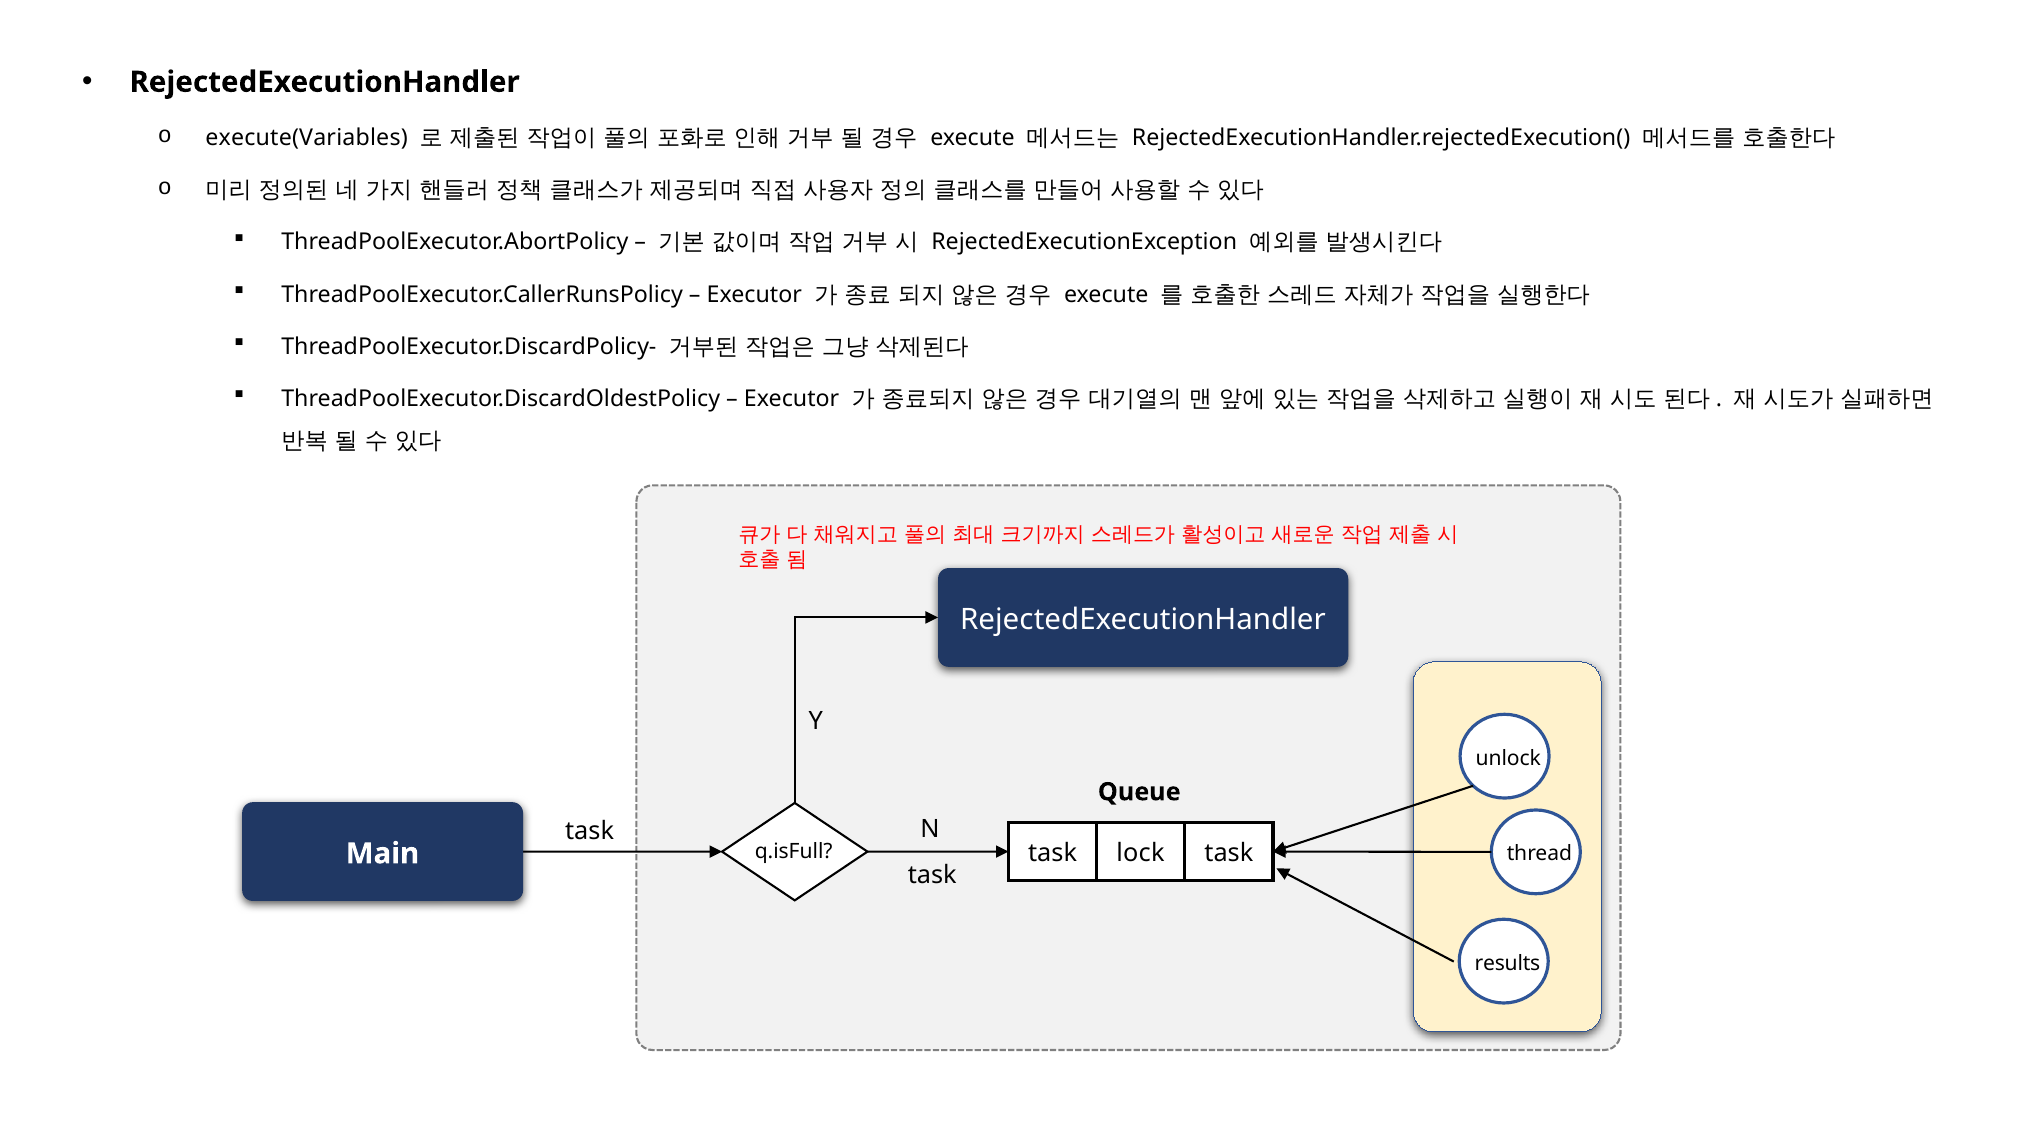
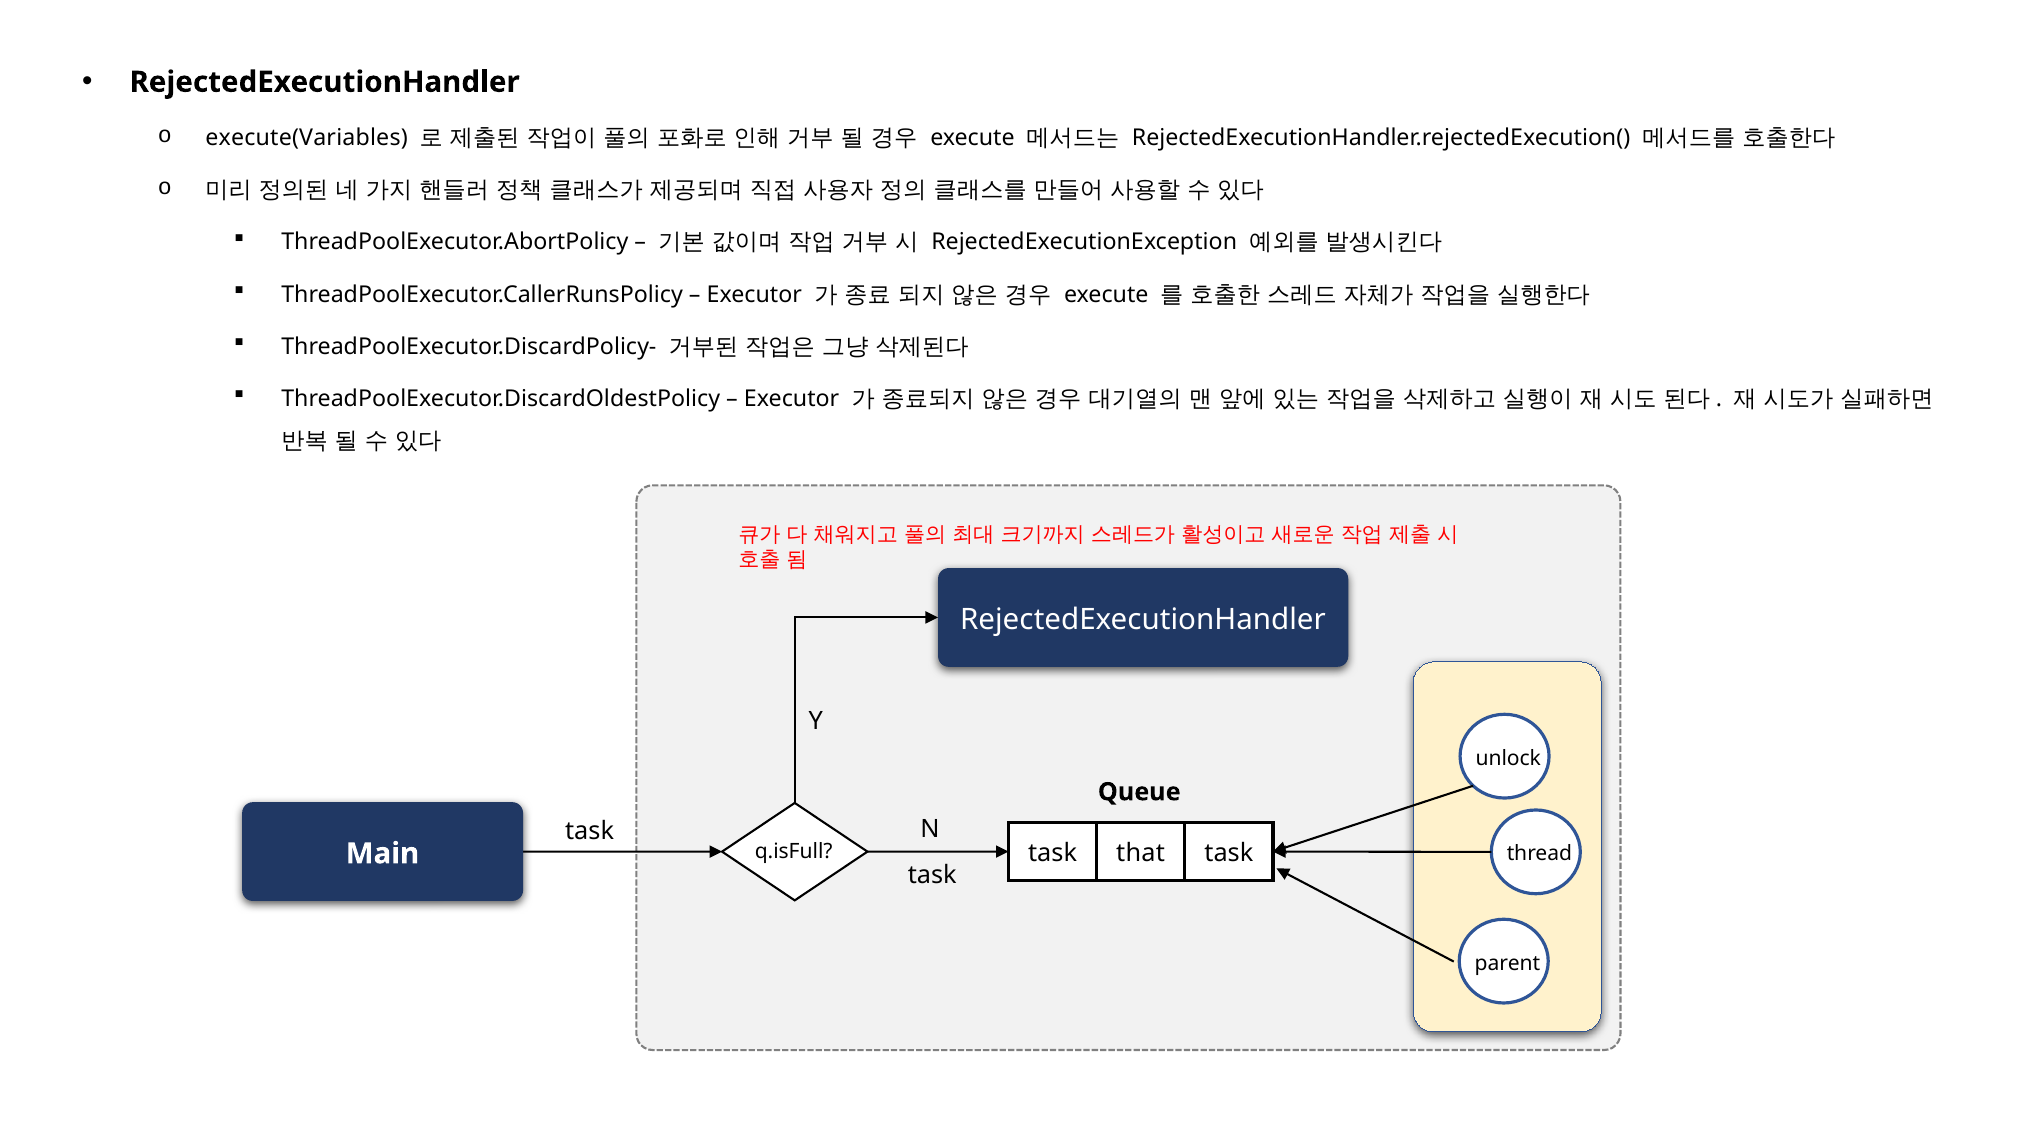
lock: lock -> that
results: results -> parent
